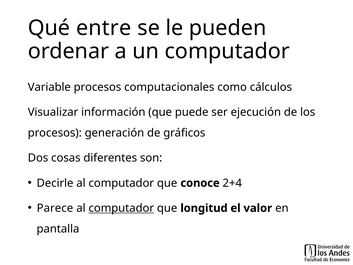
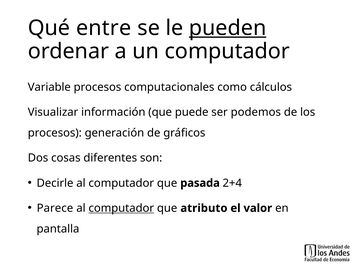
pueden underline: none -> present
ejecución: ejecución -> podemos
conoce: conoce -> pasada
longitud: longitud -> atributo
